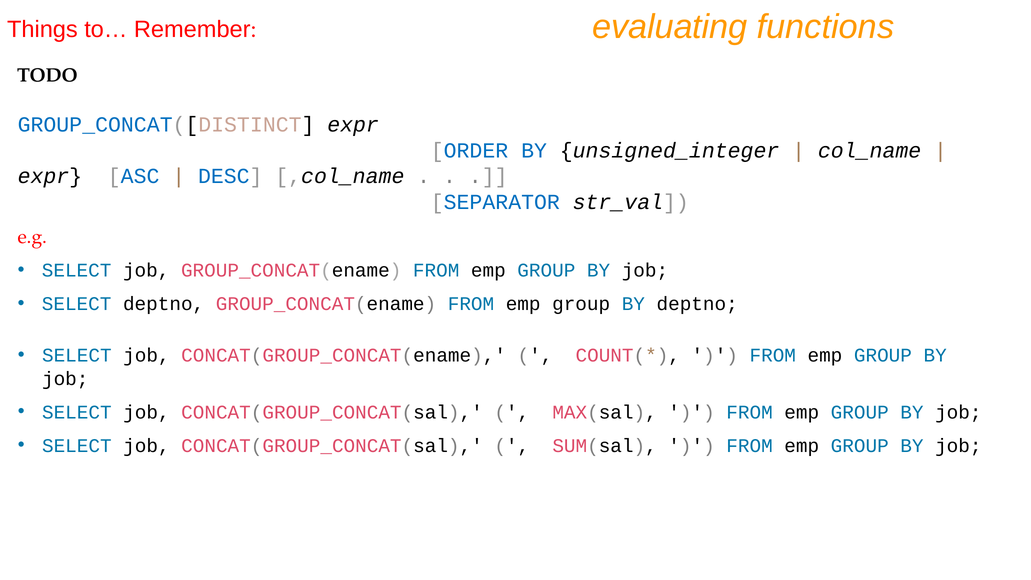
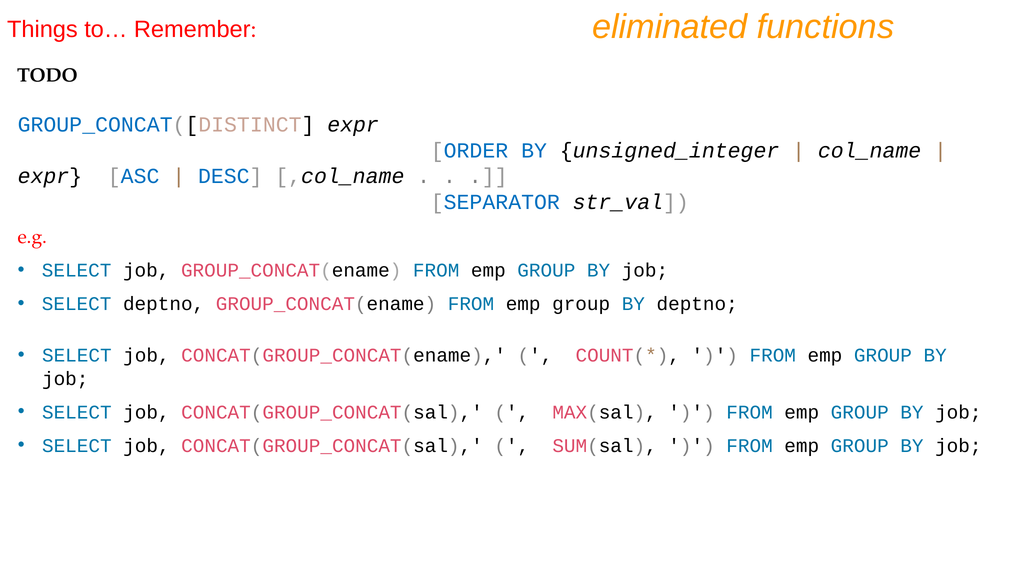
evaluating: evaluating -> eliminated
